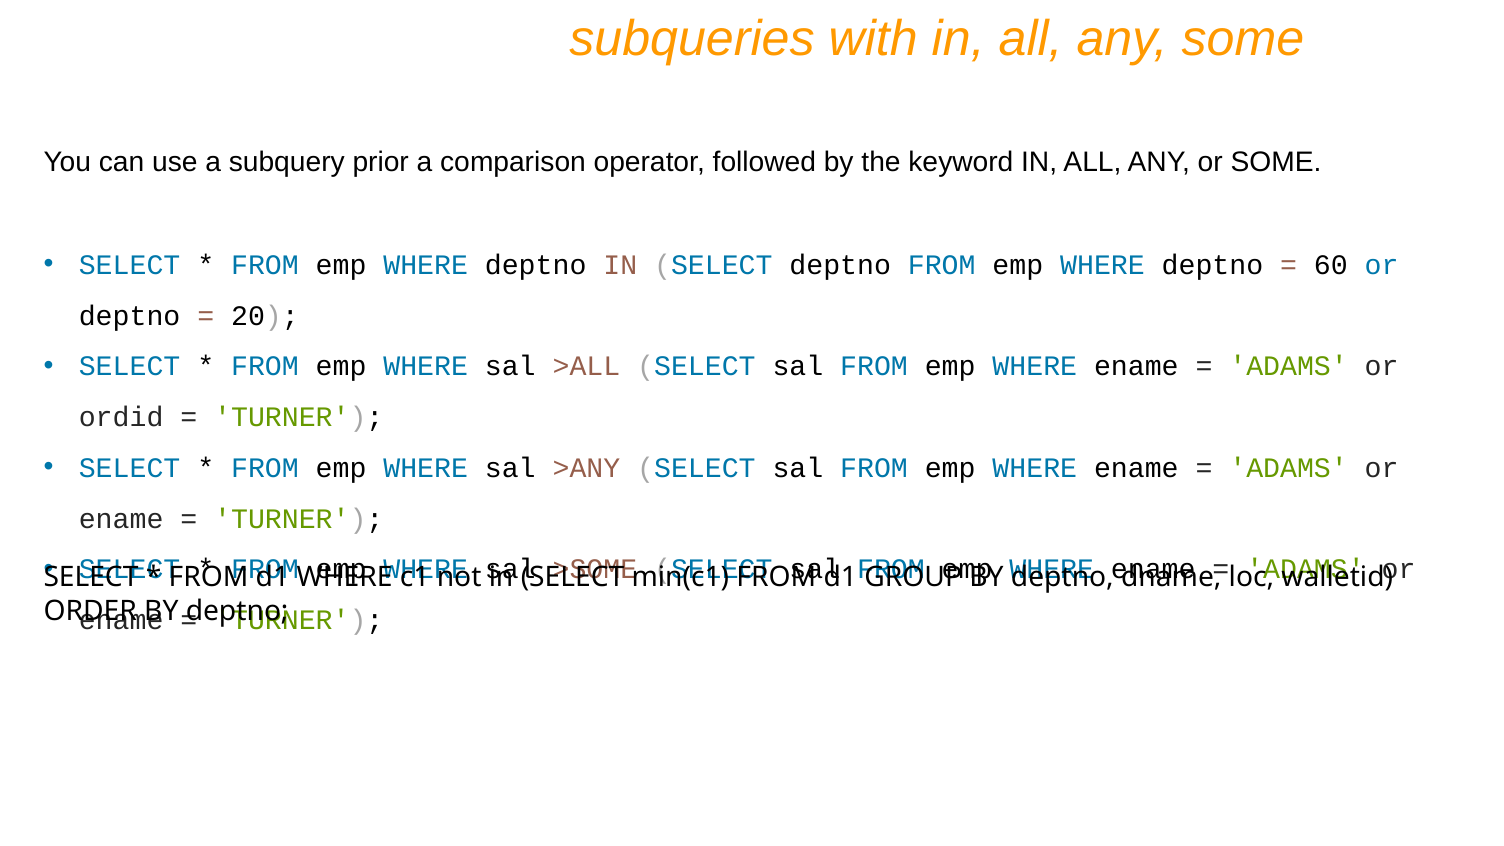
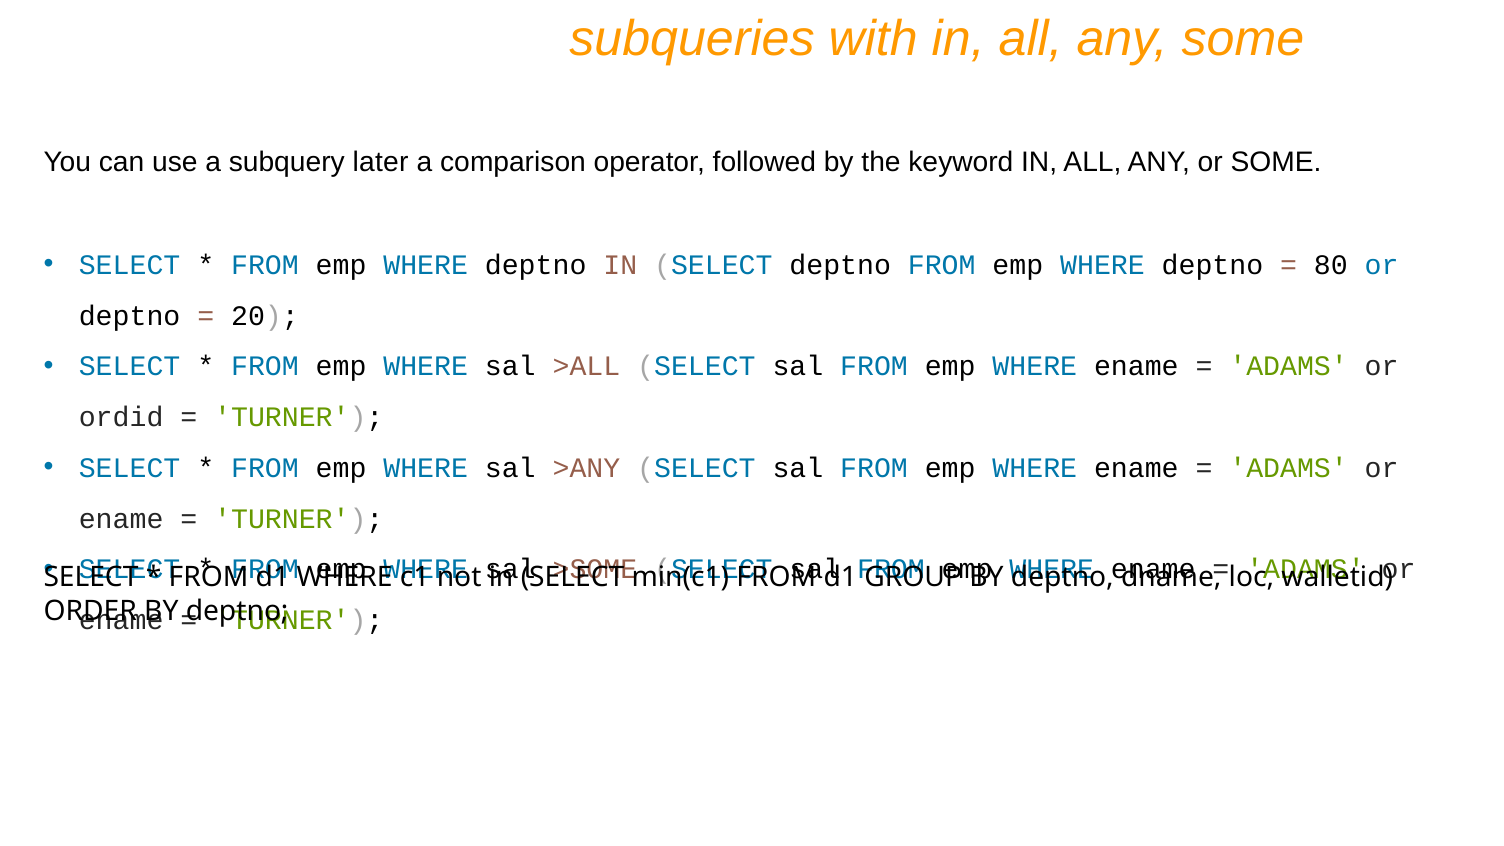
prior: prior -> later
60: 60 -> 80
